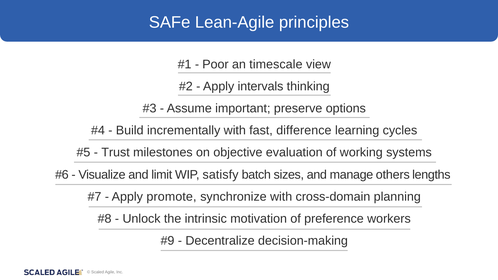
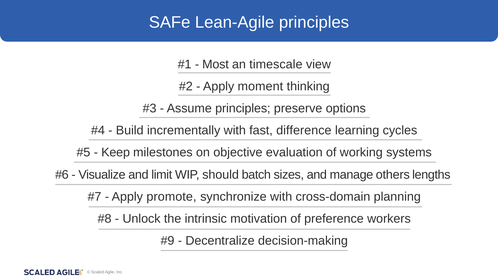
Poor: Poor -> Most
intervals: intervals -> moment
Assume important: important -> principles
Trust: Trust -> Keep
satisfy: satisfy -> should
